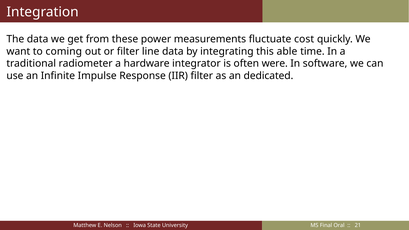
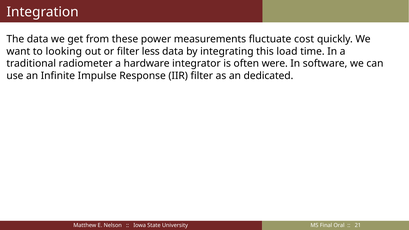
coming: coming -> looking
line: line -> less
able: able -> load
